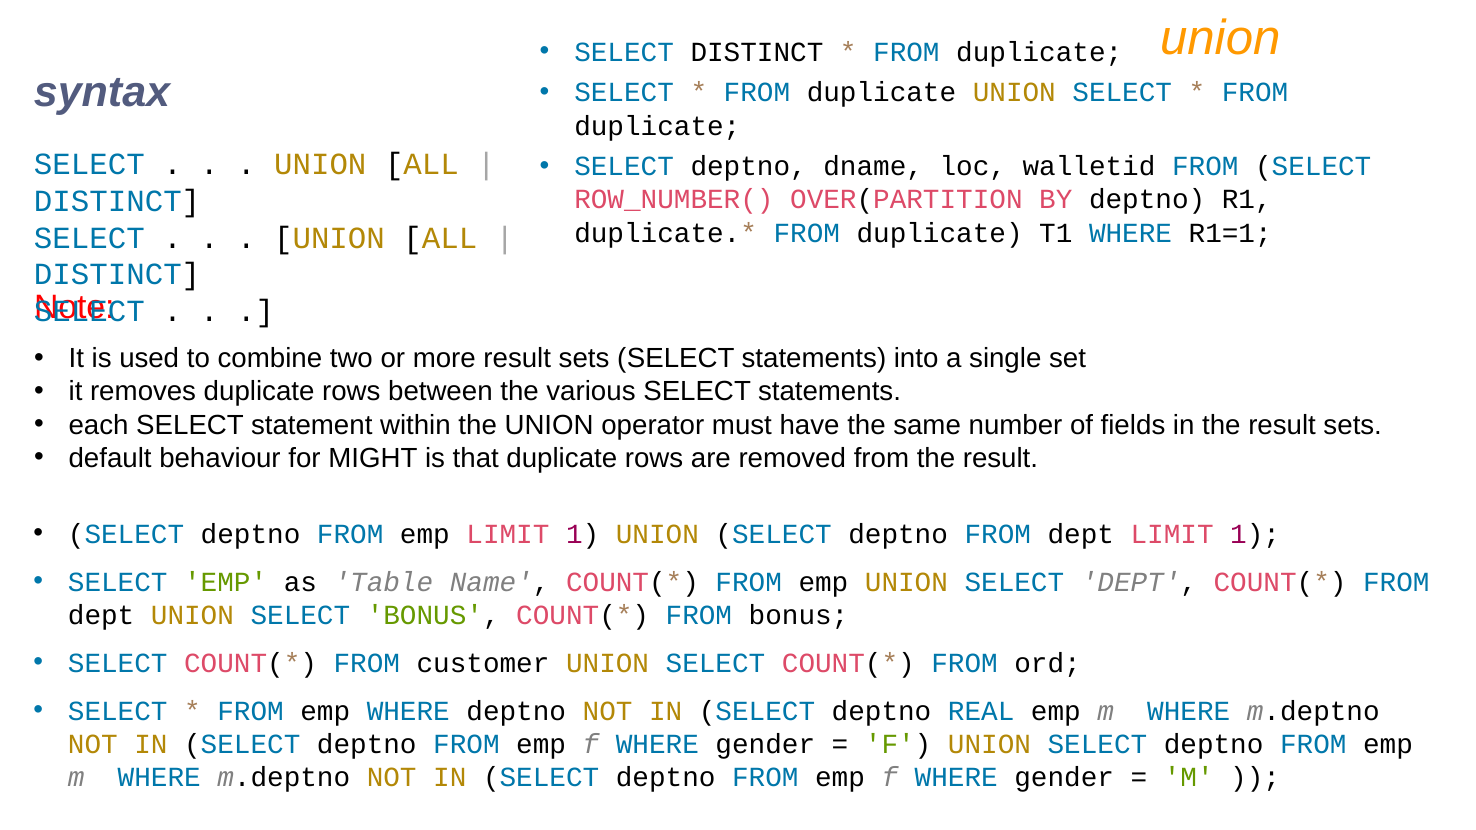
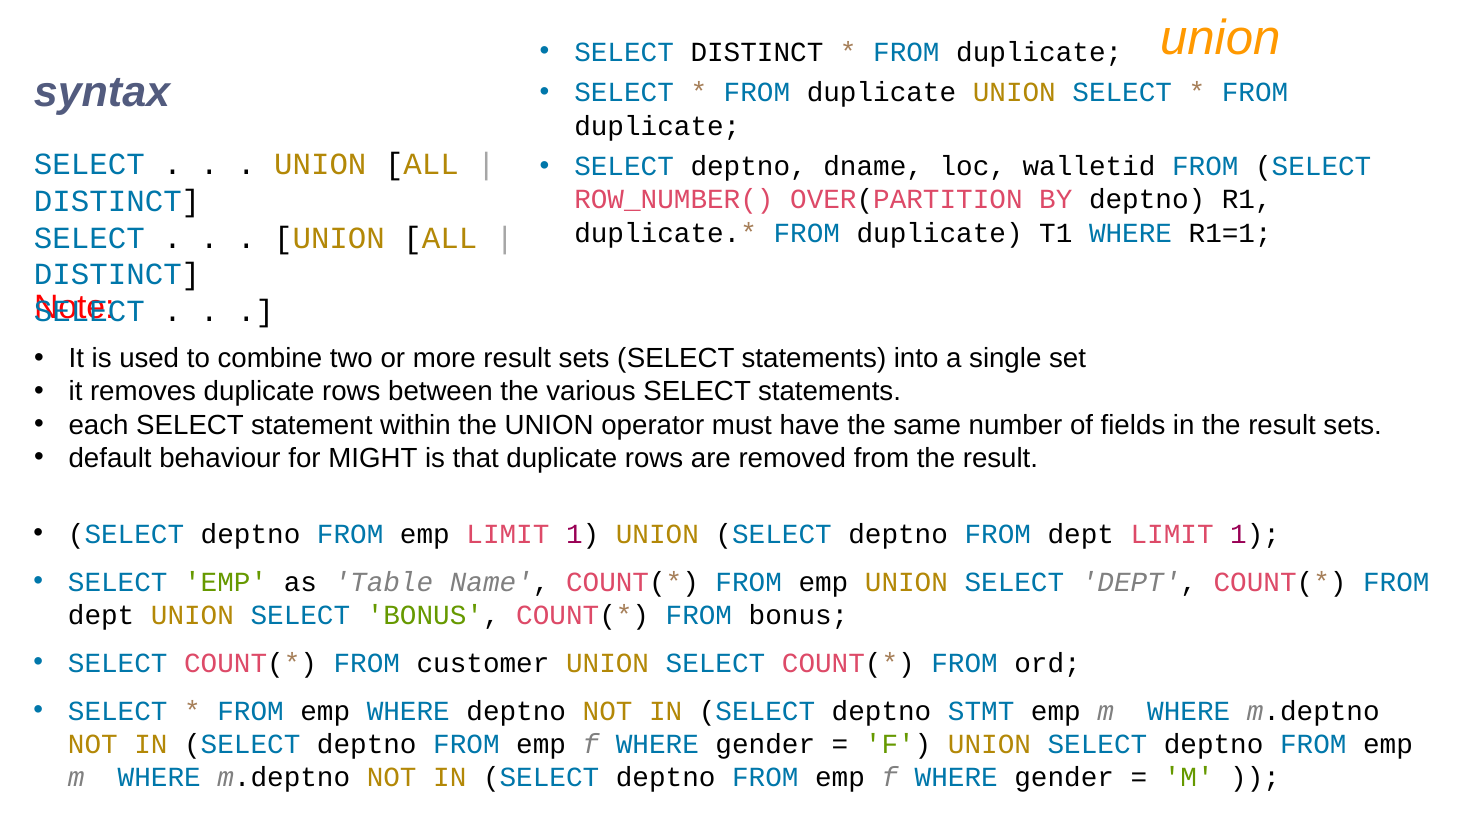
REAL: REAL -> STMT
